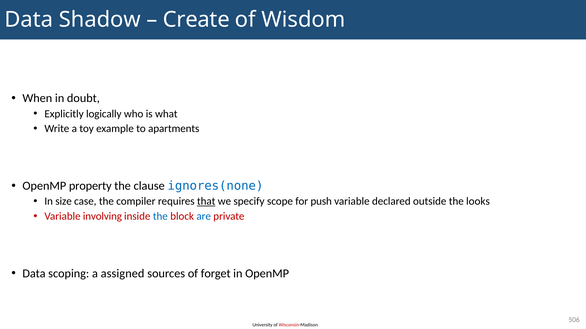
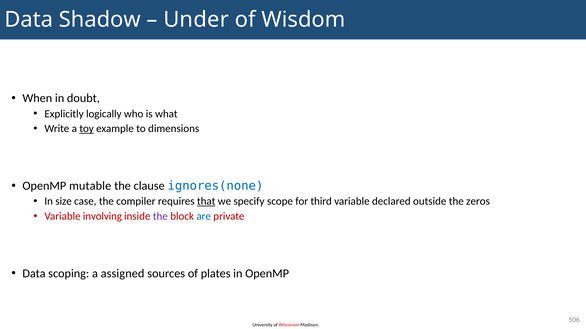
Create: Create -> Under
toy underline: none -> present
apartments: apartments -> dimensions
property: property -> mutable
push: push -> third
looks: looks -> zeros
the at (160, 217) colour: blue -> purple
forget: forget -> plates
